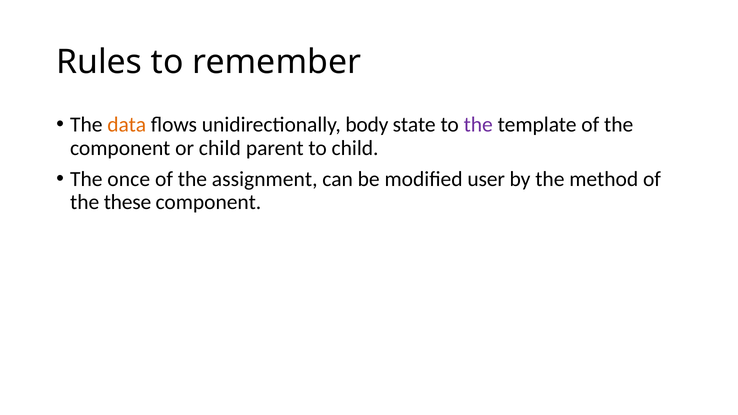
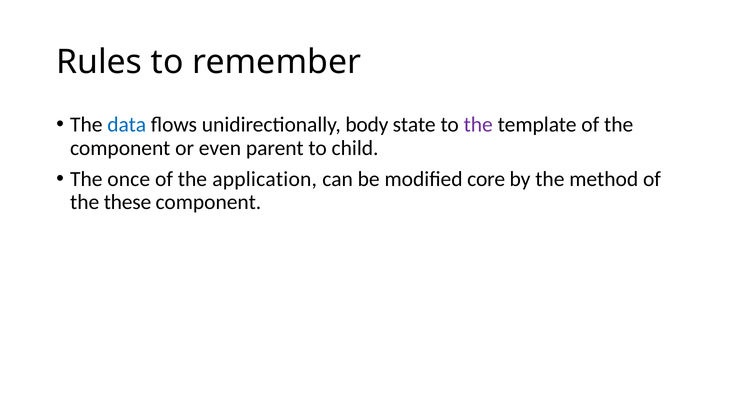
data colour: orange -> blue
or child: child -> even
assignment: assignment -> application
user: user -> core
